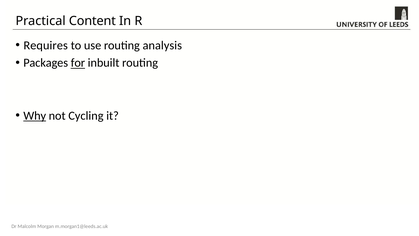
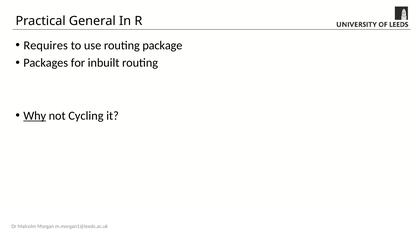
Content: Content -> General
analysis: analysis -> package
for underline: present -> none
